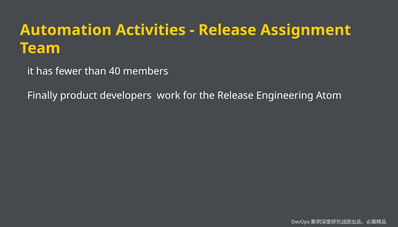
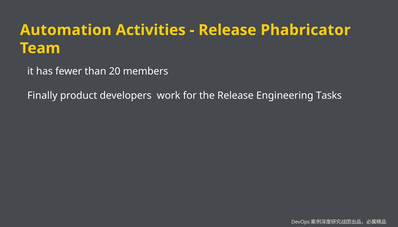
Assignment: Assignment -> Phabricator
40: 40 -> 20
Atom: Atom -> Tasks
